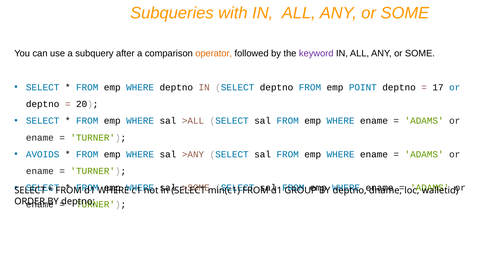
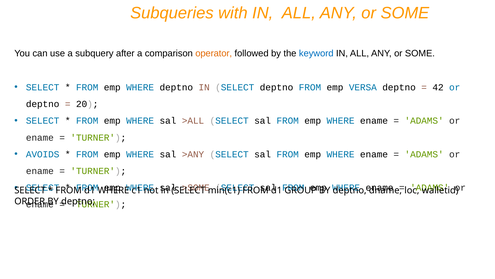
keyword colour: purple -> blue
POINT: POINT -> VERSA
17: 17 -> 42
